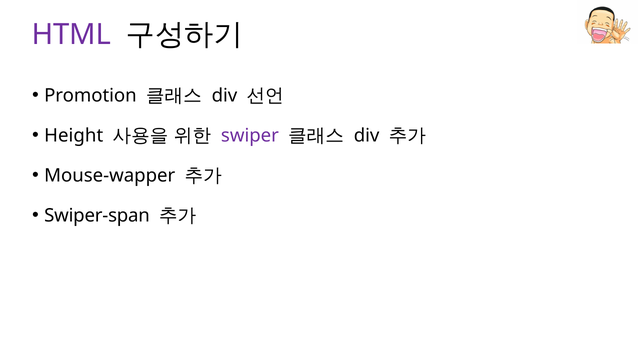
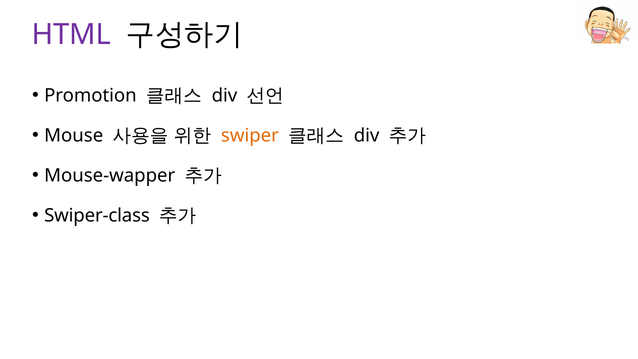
Height: Height -> Mouse
swiper colour: purple -> orange
Swiper-span: Swiper-span -> Swiper-class
